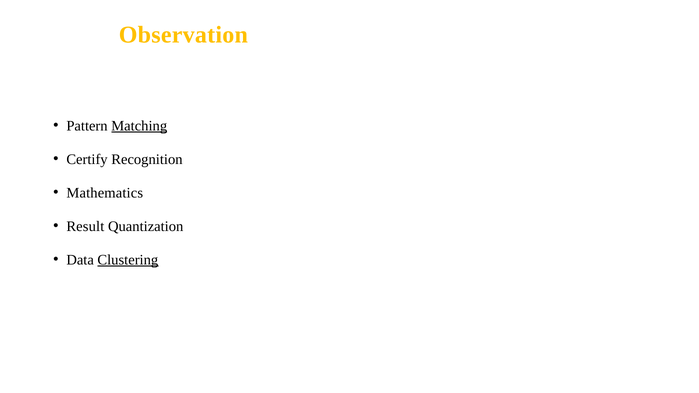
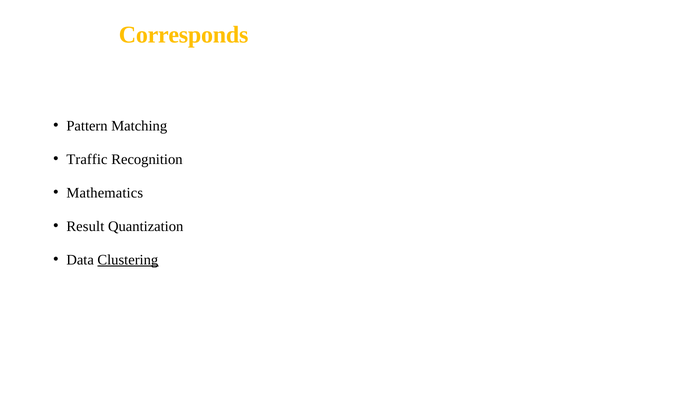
Observation: Observation -> Corresponds
Matching underline: present -> none
Certify: Certify -> Traffic
